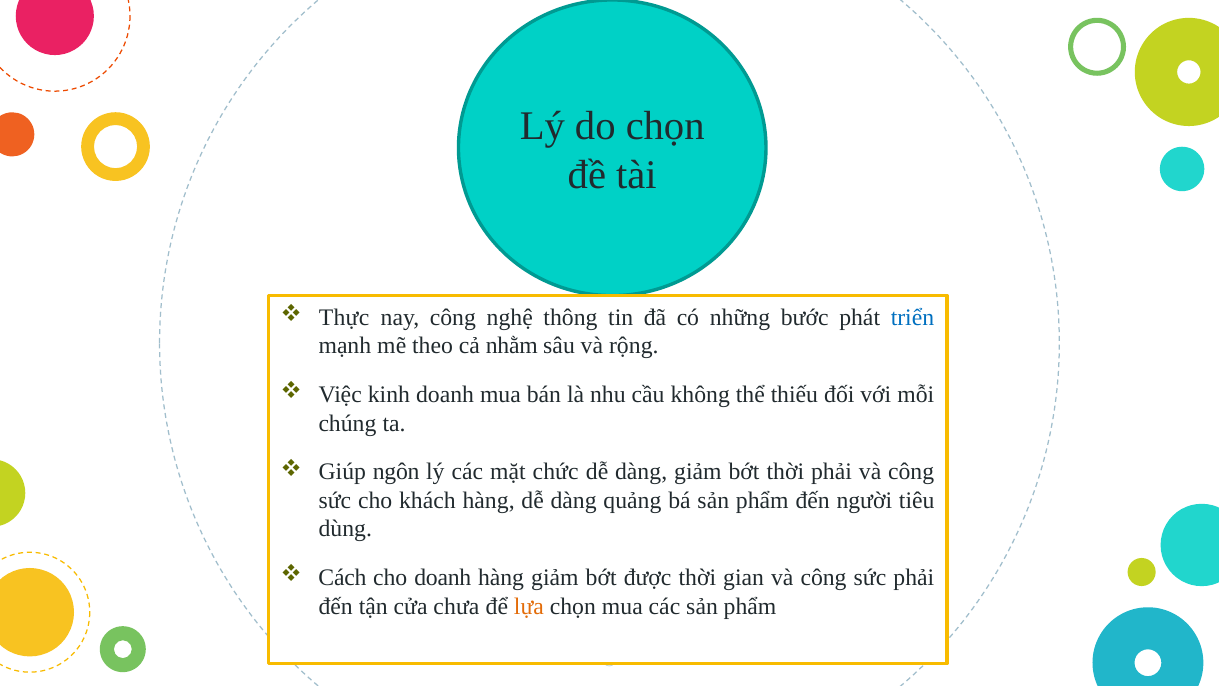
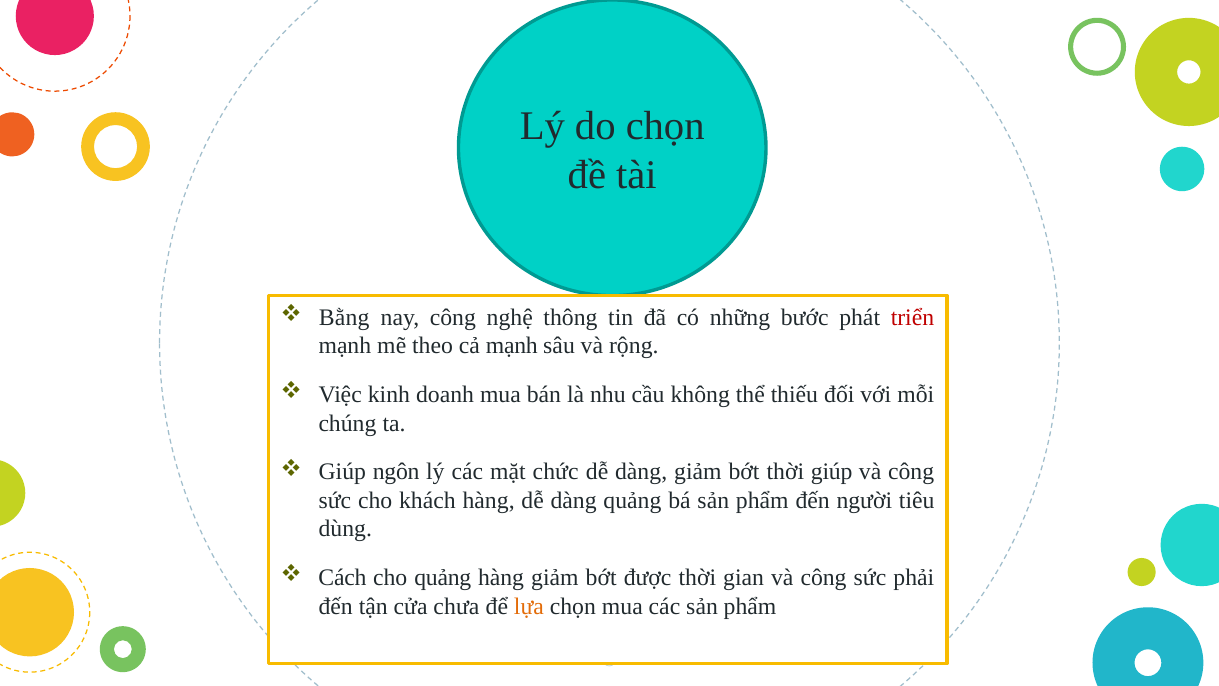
Thực: Thực -> Bằng
triển colour: blue -> red
cả nhằm: nhằm -> mạnh
thời phải: phải -> giúp
cho doanh: doanh -> quảng
